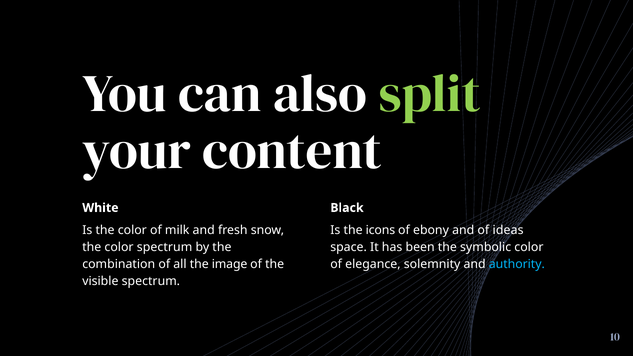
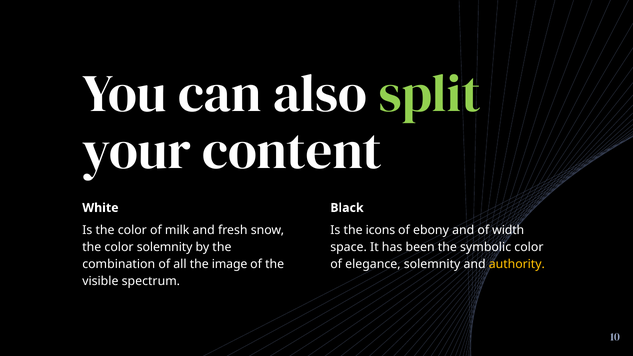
ideas: ideas -> width
color spectrum: spectrum -> solemnity
authority colour: light blue -> yellow
